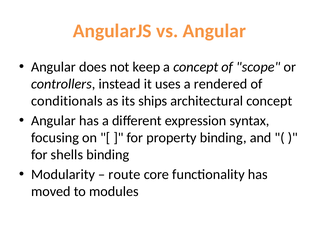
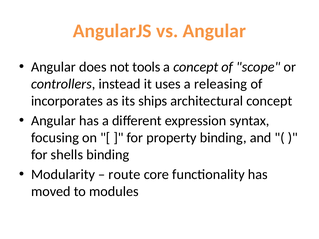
keep: keep -> tools
rendered: rendered -> releasing
conditionals: conditionals -> incorporates
